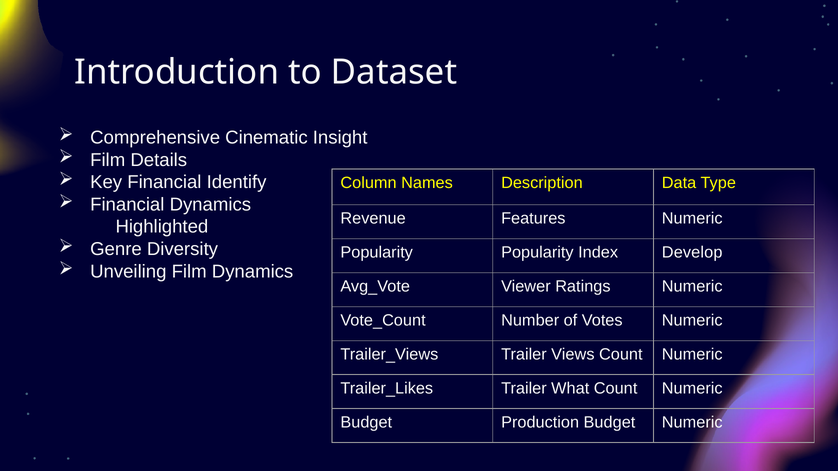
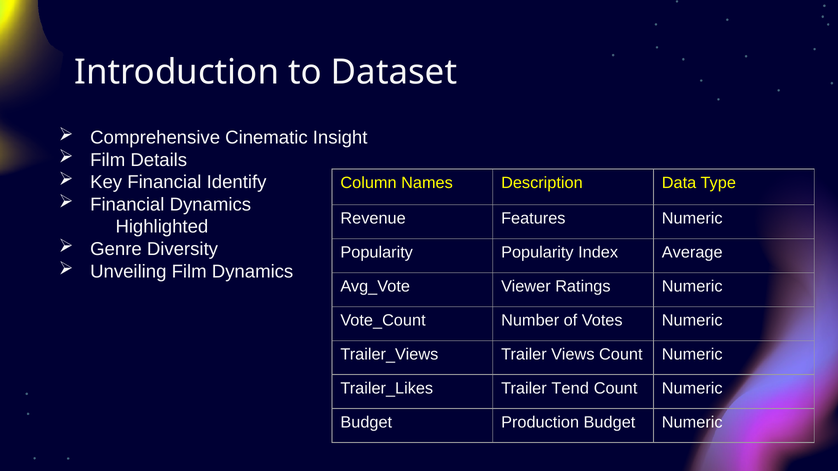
Develop: Develop -> Average
What: What -> Tend
